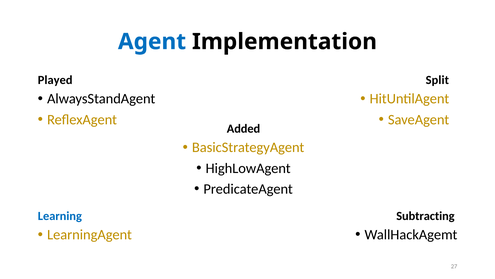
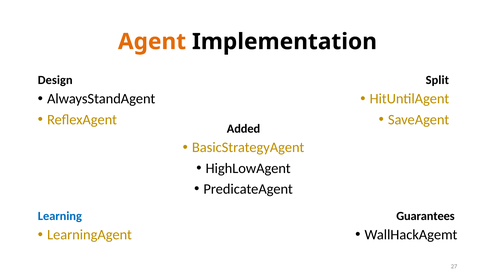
Agent colour: blue -> orange
Played: Played -> Design
Subtracting: Subtracting -> Guarantees
